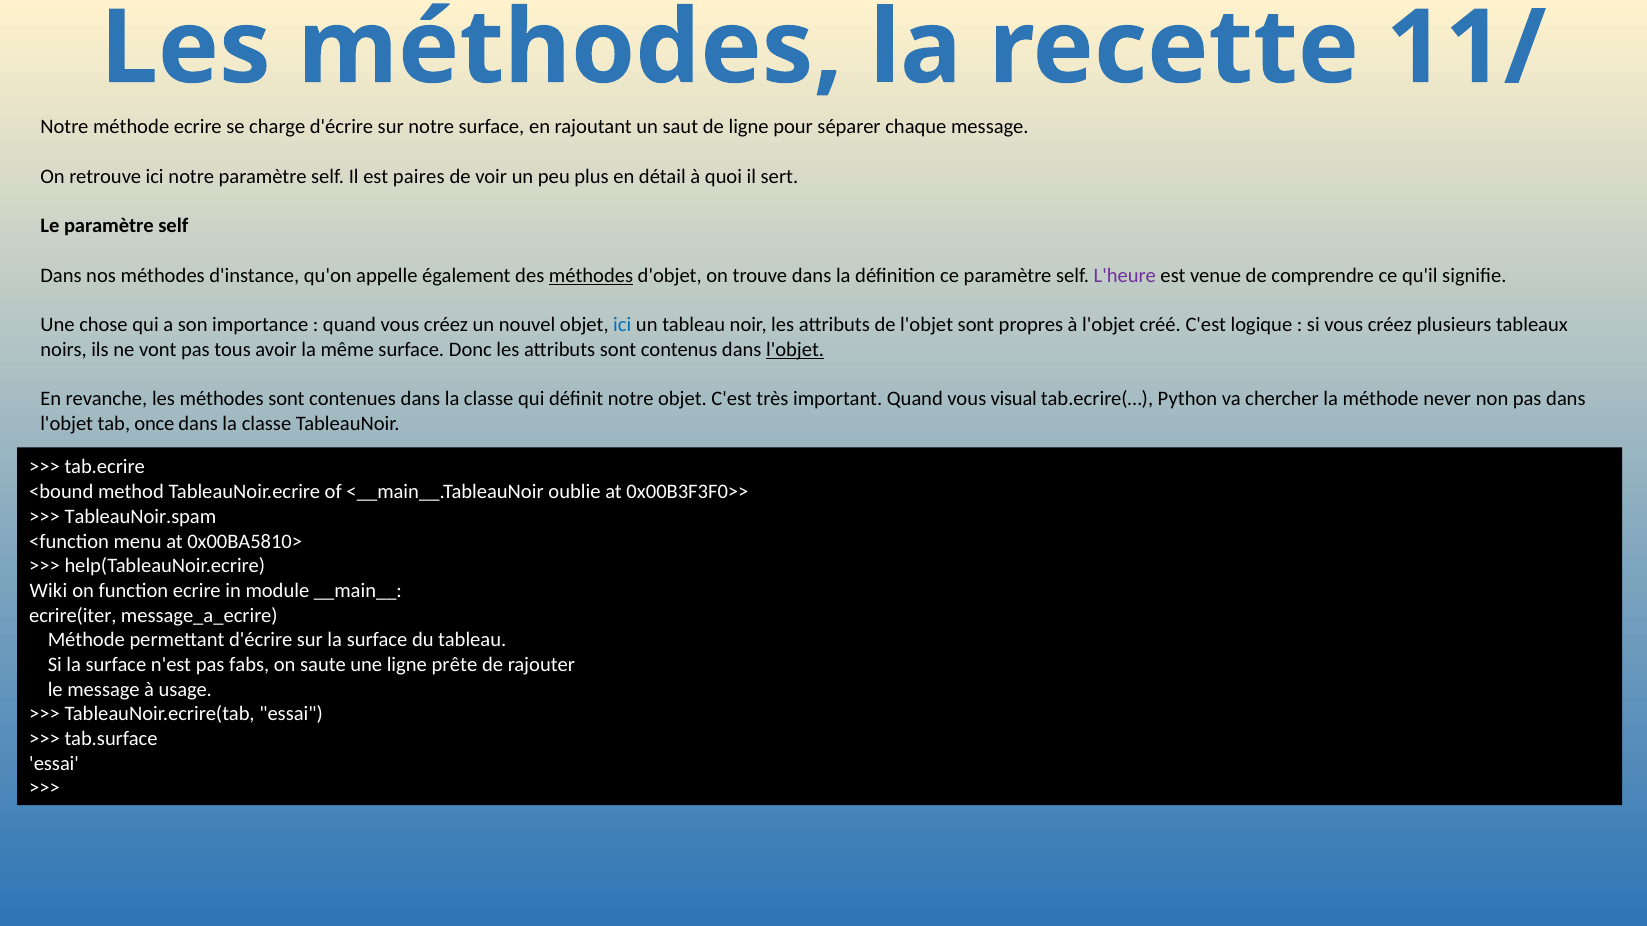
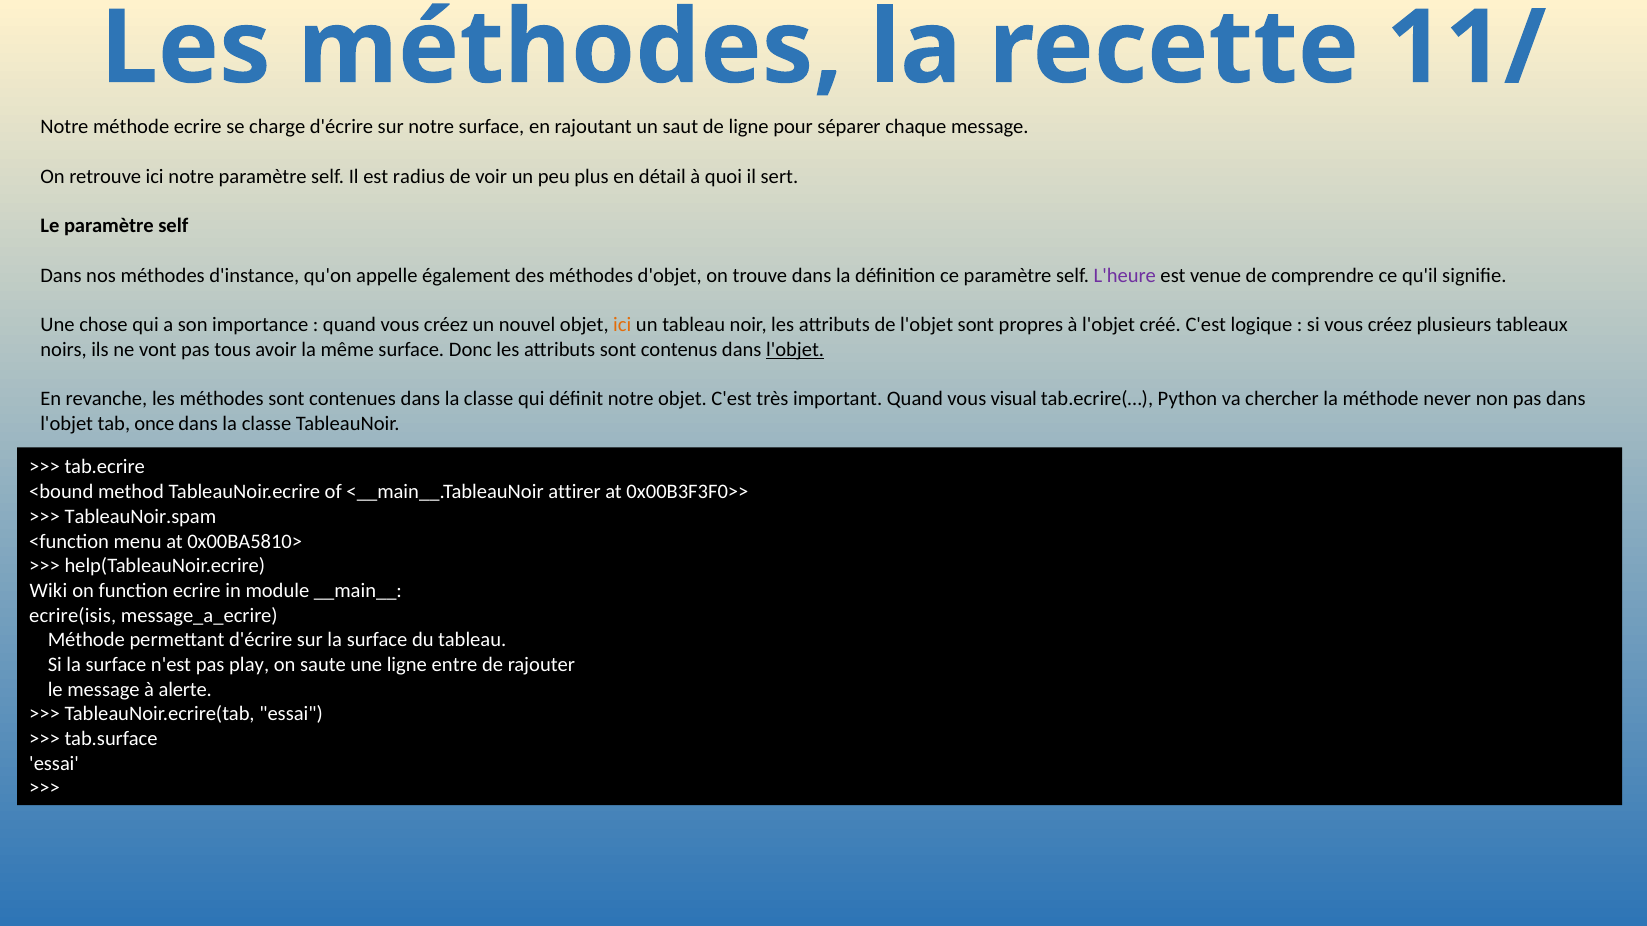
paires: paires -> radius
méthodes at (591, 275) underline: present -> none
ici at (622, 325) colour: blue -> orange
oublie: oublie -> attirer
ecrire(iter: ecrire(iter -> ecrire(isis
fabs: fabs -> play
prête: prête -> entre
usage: usage -> alerte
